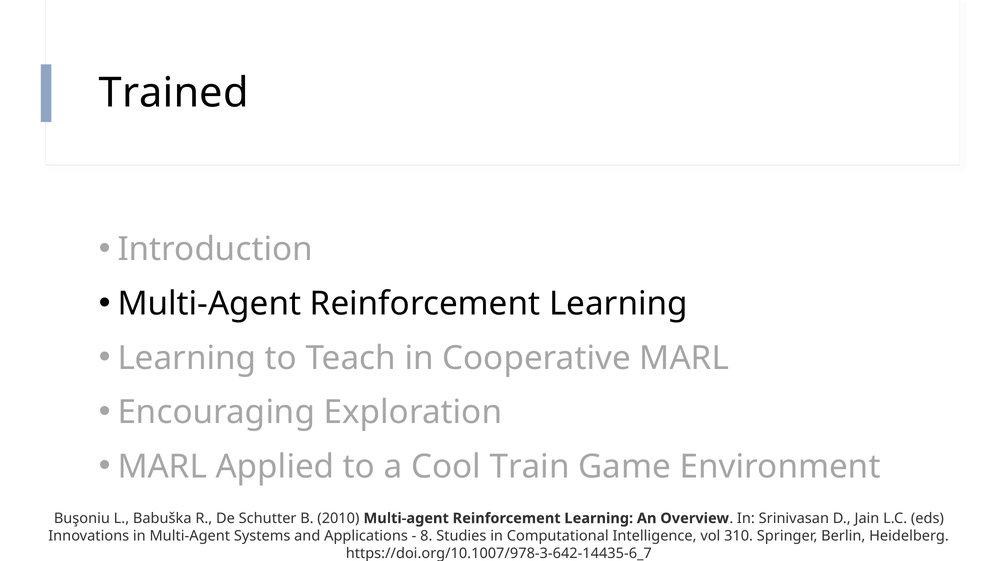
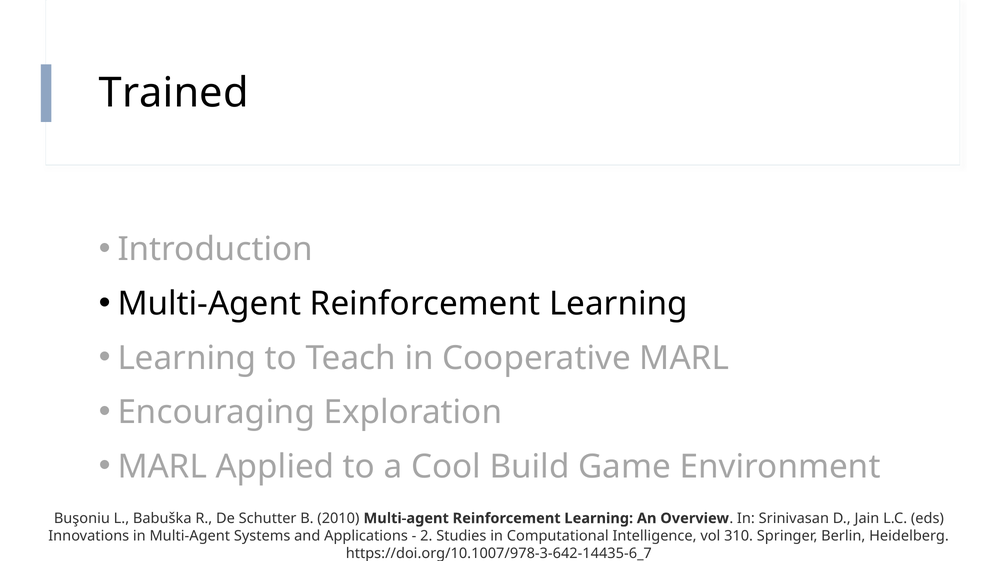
Train: Train -> Build
8: 8 -> 2
